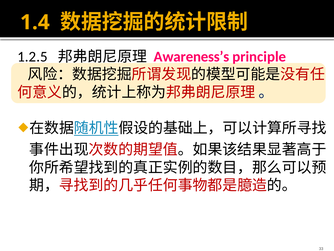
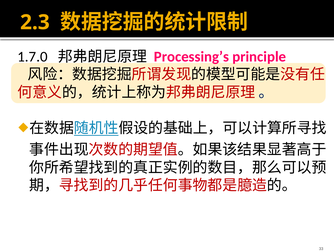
1.4: 1.4 -> 2.3
1.2.5: 1.2.5 -> 1.7.0
Awareness’s: Awareness’s -> Processing’s
